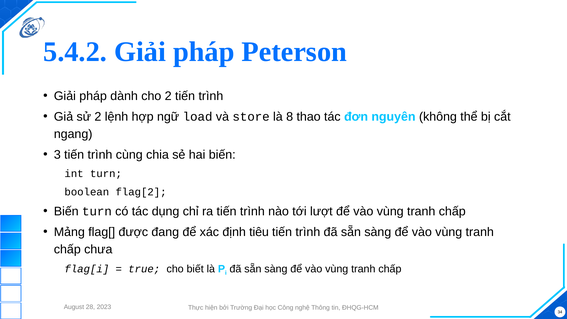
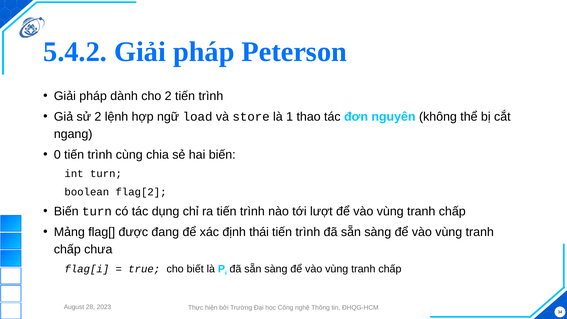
8: 8 -> 1
3: 3 -> 0
tiêu: tiêu -> thái
